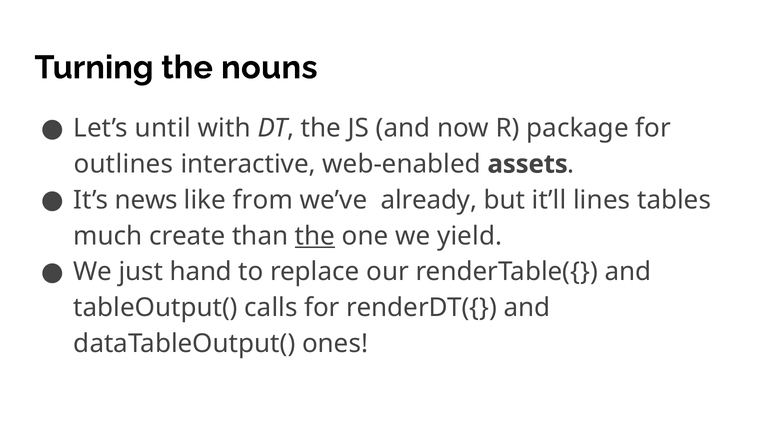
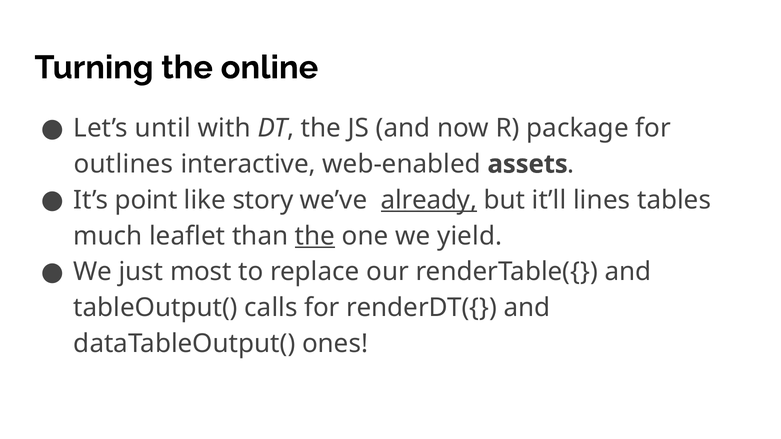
nouns: nouns -> online
news: news -> point
from: from -> story
already underline: none -> present
create: create -> leaflet
hand: hand -> most
